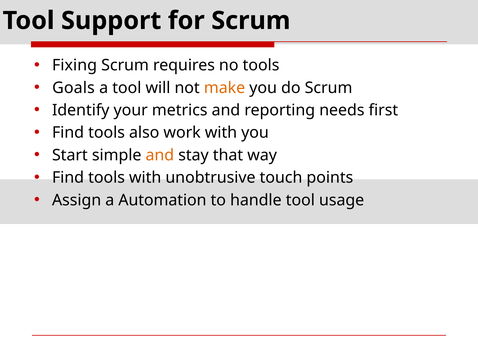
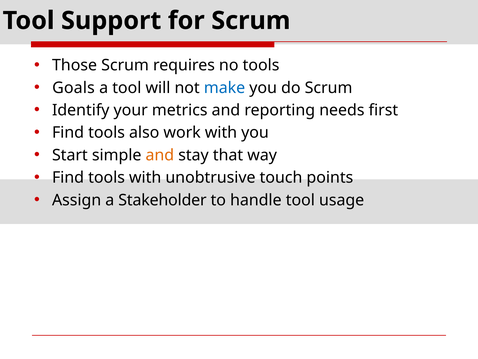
Fixing: Fixing -> Those
make colour: orange -> blue
Automation: Automation -> Stakeholder
